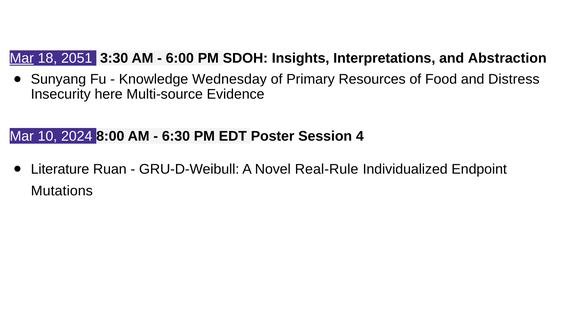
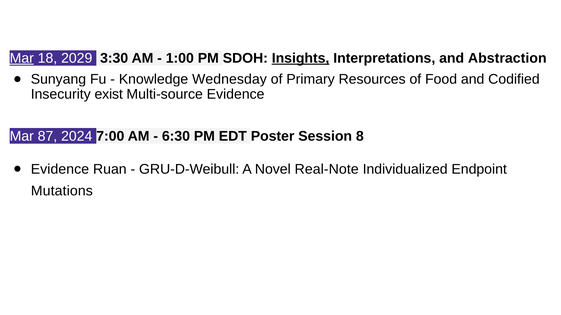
2051: 2051 -> 2029
6:00: 6:00 -> 1:00
Insights underline: none -> present
Distress: Distress -> Codified
here: here -> exist
10: 10 -> 87
8:00: 8:00 -> 7:00
4: 4 -> 8
Literature at (60, 169): Literature -> Evidence
Real-Rule: Real-Rule -> Real-Note
